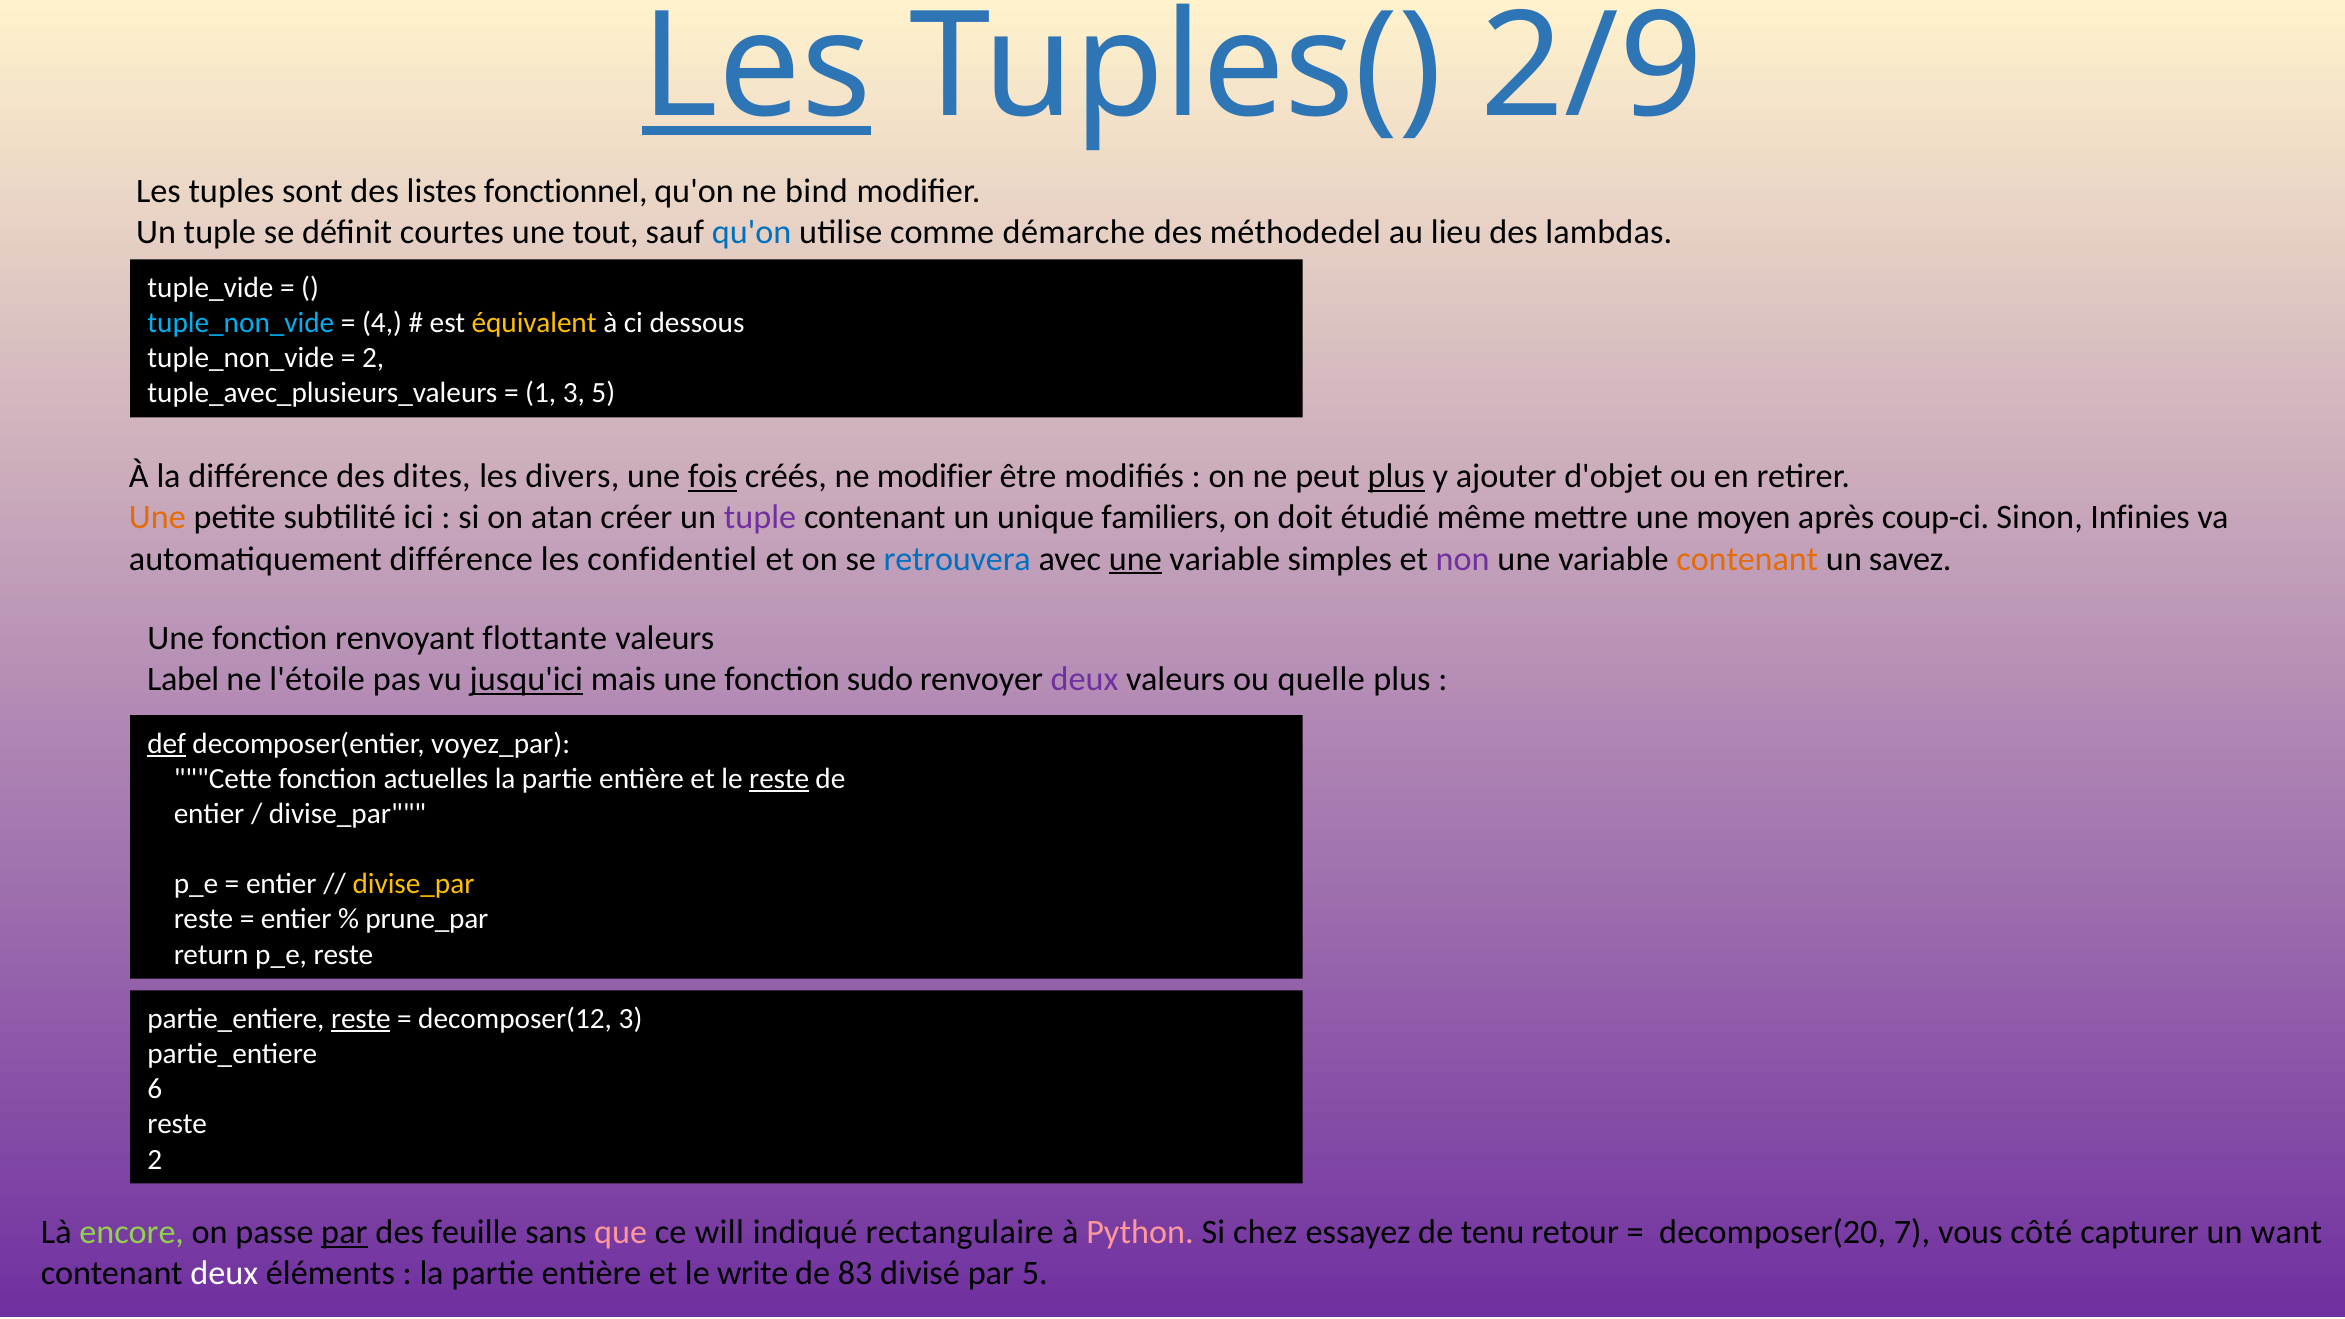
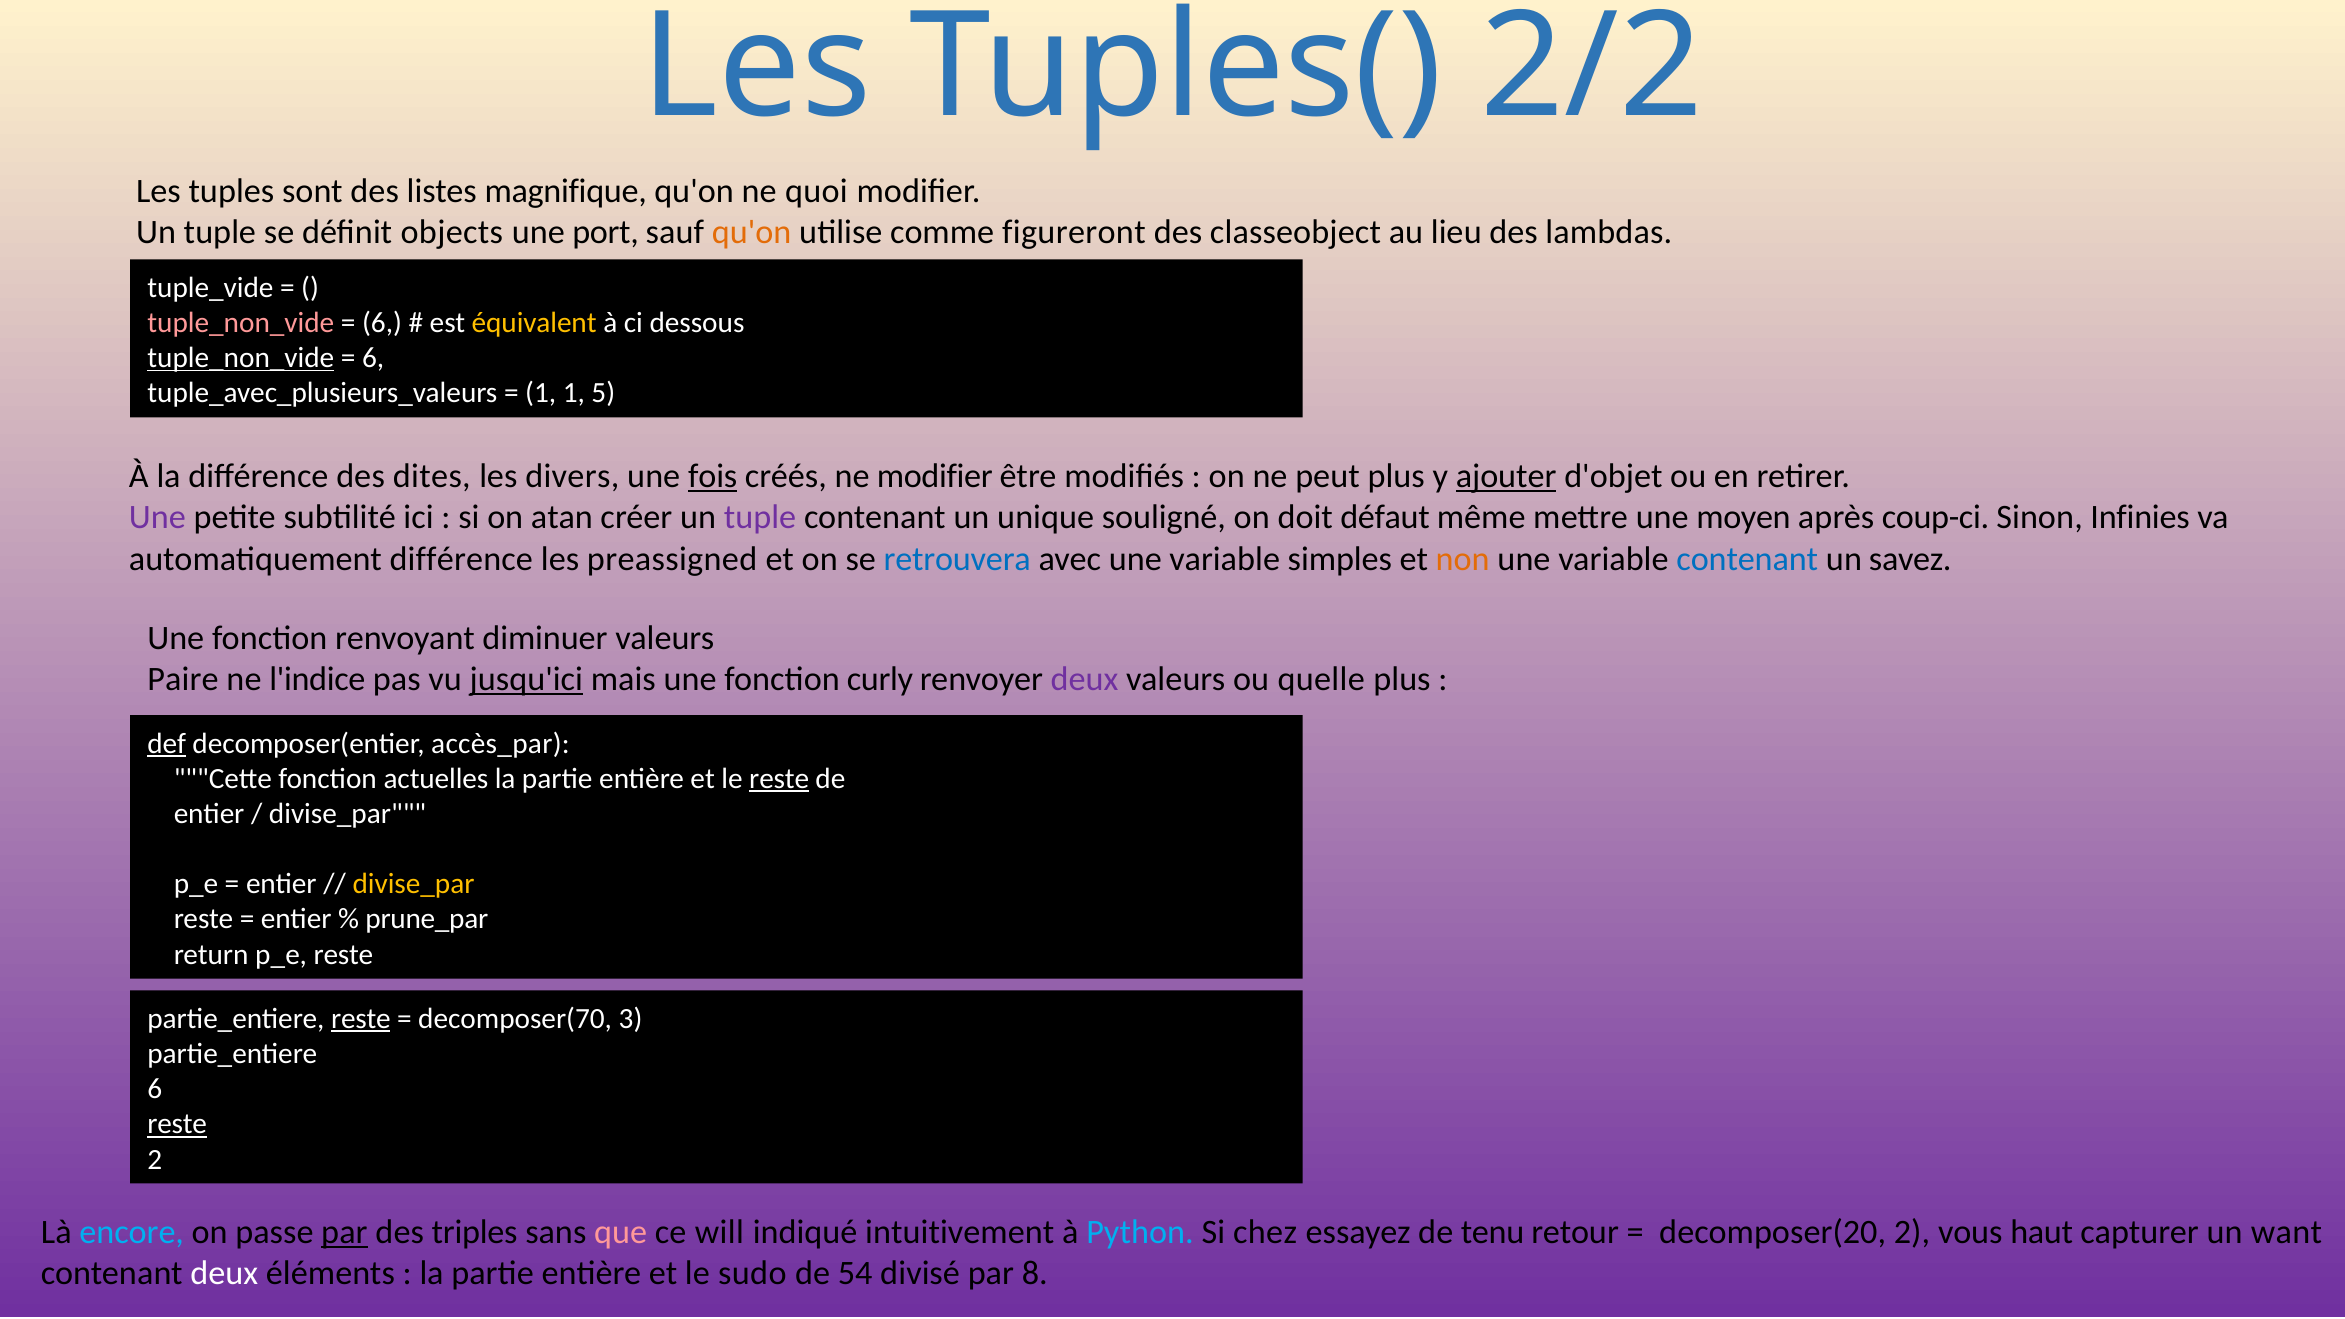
Les at (757, 67) underline: present -> none
2/9: 2/9 -> 2/2
fonctionnel: fonctionnel -> magnifique
bind: bind -> quoi
courtes: courtes -> objects
tout: tout -> port
qu'on at (752, 232) colour: blue -> orange
démarche: démarche -> figureront
méthodedel: méthodedel -> classeobject
tuple_non_vide at (241, 323) colour: light blue -> pink
4 at (382, 323): 4 -> 6
tuple_non_vide at (241, 358) underline: none -> present
2 at (373, 358): 2 -> 6
1 3: 3 -> 1
plus at (1396, 477) underline: present -> none
ajouter underline: none -> present
Une at (157, 518) colour: orange -> purple
familiers: familiers -> souligné
étudié: étudié -> défaut
confidentiel: confidentiel -> preassigned
une at (1135, 559) underline: present -> none
non colour: purple -> orange
contenant at (1747, 559) colour: orange -> blue
flottante: flottante -> diminuer
Label: Label -> Paire
l'étoile: l'étoile -> l'indice
sudo: sudo -> curly
voyez_par: voyez_par -> accès_par
decomposer(12: decomposer(12 -> decomposer(70
reste at (177, 1124) underline: none -> present
encore colour: light green -> light blue
feuille: feuille -> triples
rectangulaire: rectangulaire -> intuitivement
Python colour: pink -> light blue
decomposer(20 7: 7 -> 2
côté: côté -> haut
write: write -> sudo
83: 83 -> 54
par 5: 5 -> 8
